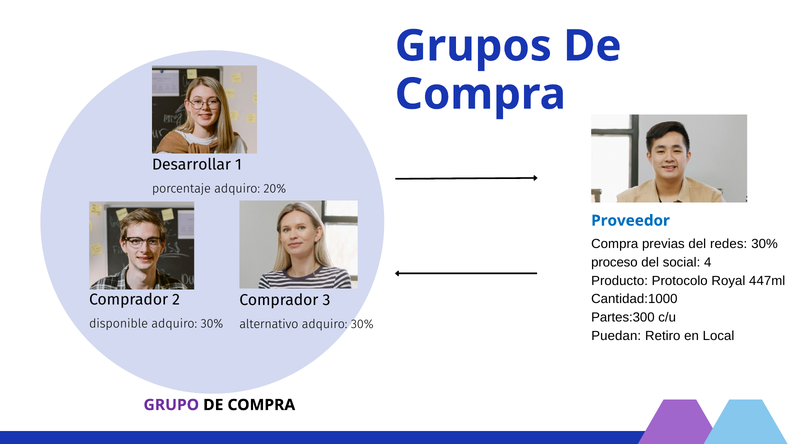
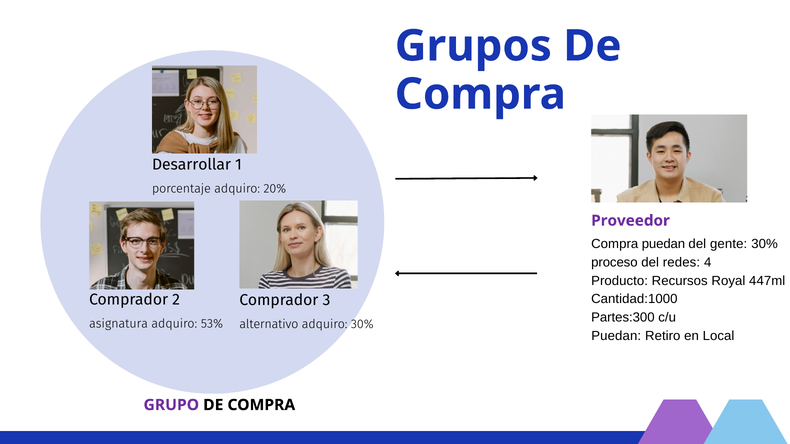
Proveedor colour: blue -> purple
Compra previas: previas -> puedan
redes: redes -> gente
social: social -> redes
Protocolo: Protocolo -> Recursos
disponible: disponible -> asignatura
30% at (212, 324): 30% -> 53%
